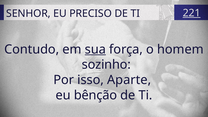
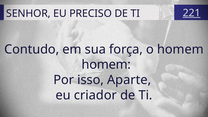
sua underline: present -> none
sozinho at (106, 65): sozinho -> homem
bênção: bênção -> criador
